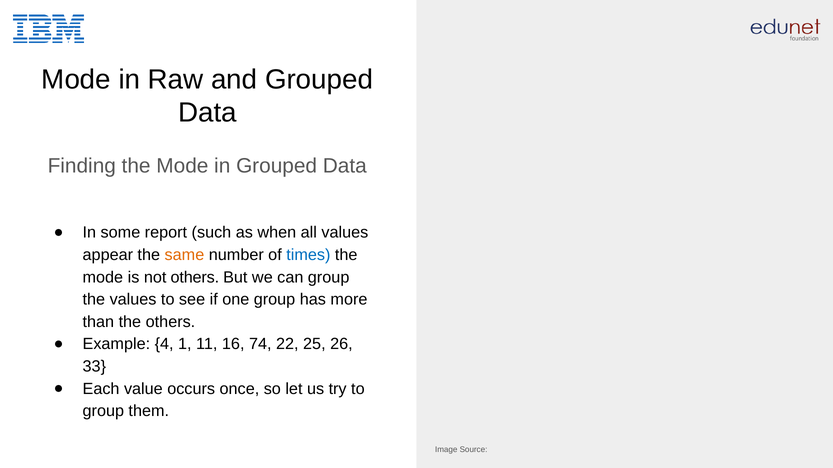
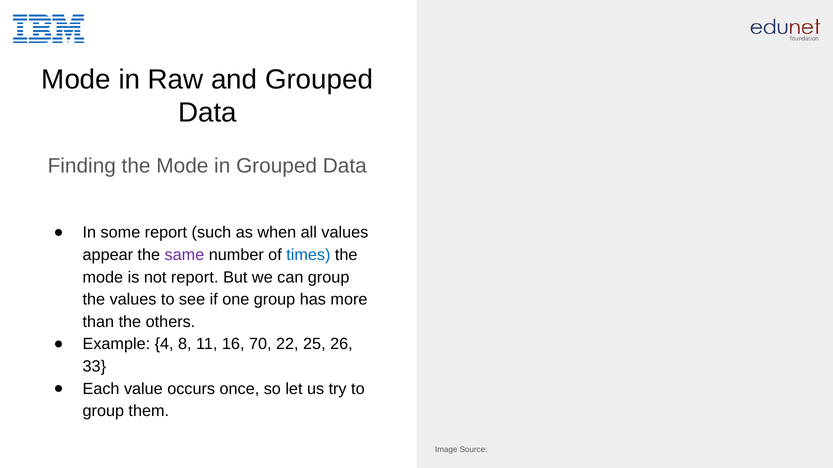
same colour: orange -> purple
not others: others -> report
1: 1 -> 8
74: 74 -> 70
